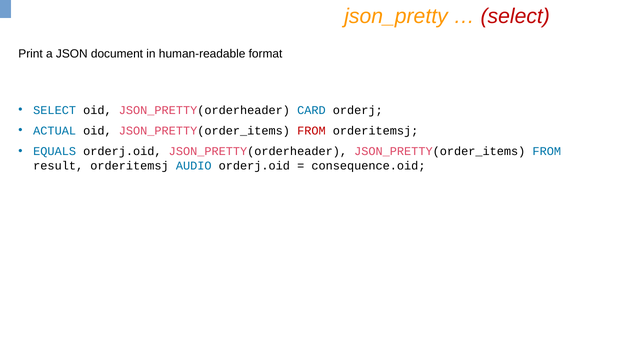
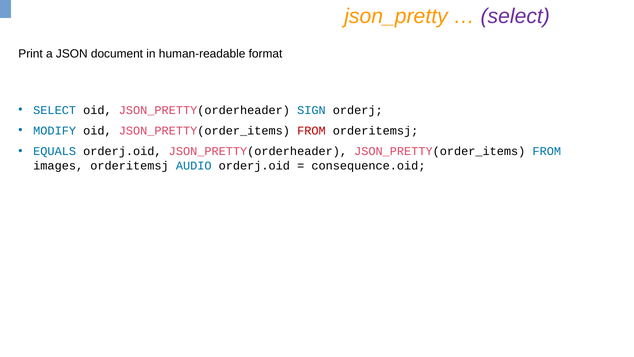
select at (515, 17) colour: red -> purple
CARD: CARD -> SIGN
ACTUAL: ACTUAL -> MODIFY
result: result -> images
